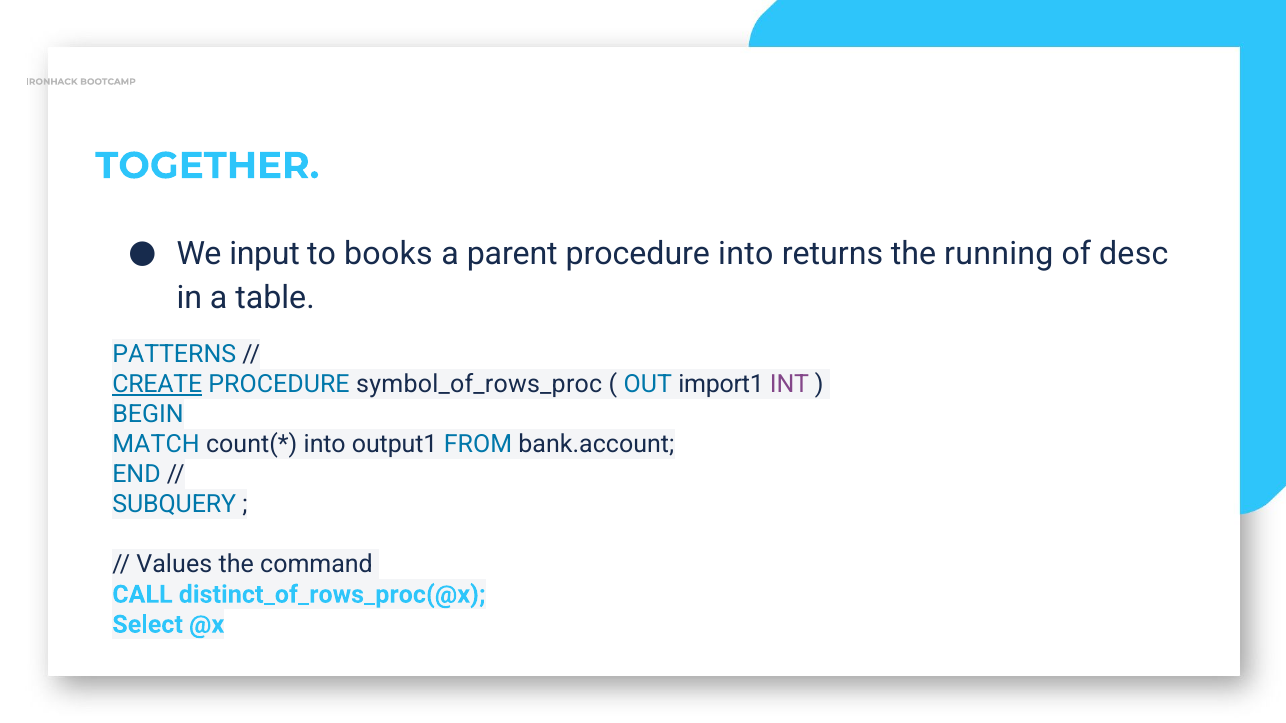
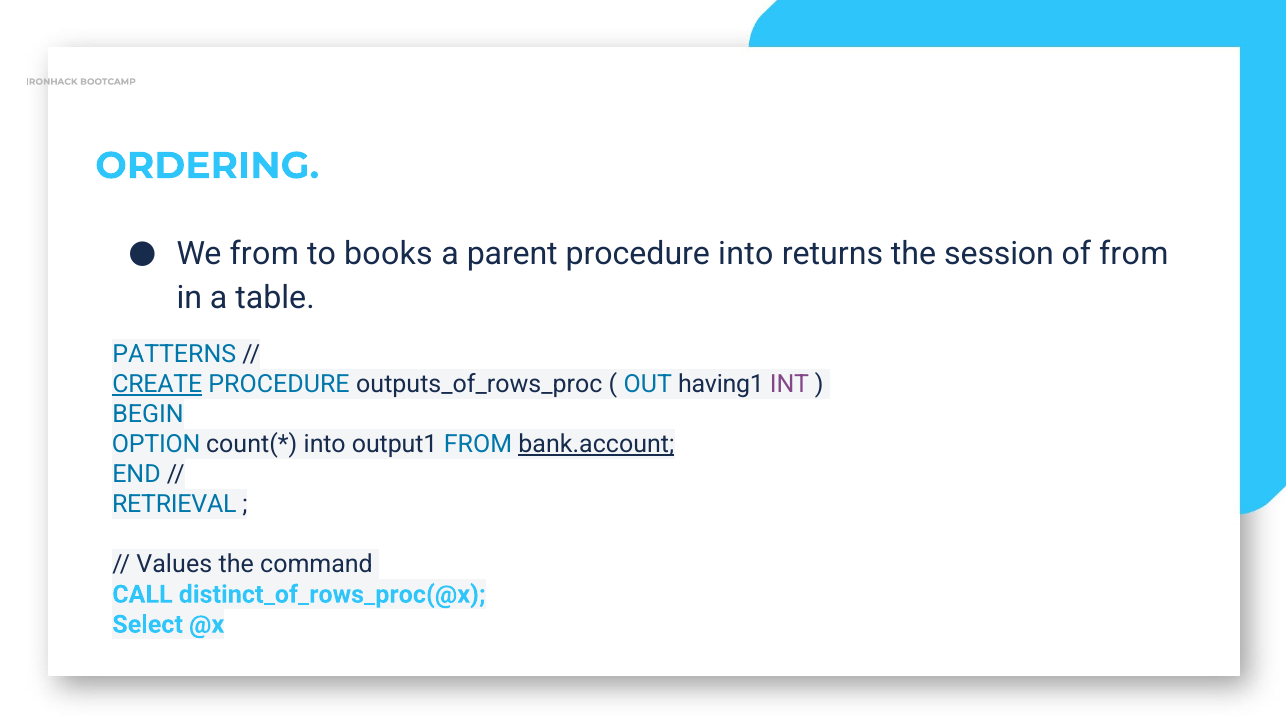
TOGETHER: TOGETHER -> ORDERING
We input: input -> from
running: running -> session
of desc: desc -> from
symbol_of_rows_proc: symbol_of_rows_proc -> outputs_of_rows_proc
import1: import1 -> having1
MATCH: MATCH -> OPTION
bank.account underline: none -> present
SUBQUERY: SUBQUERY -> RETRIEVAL
